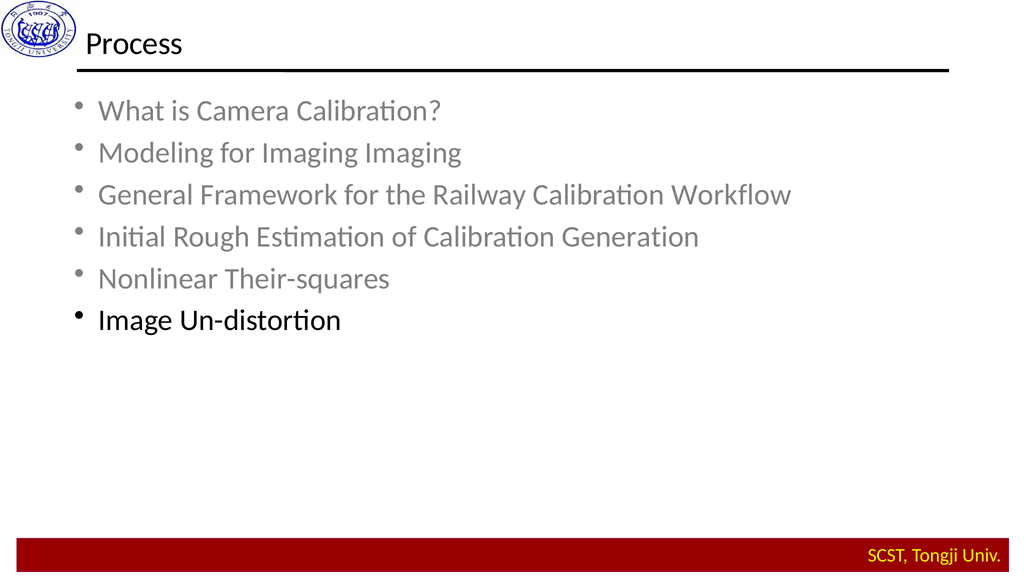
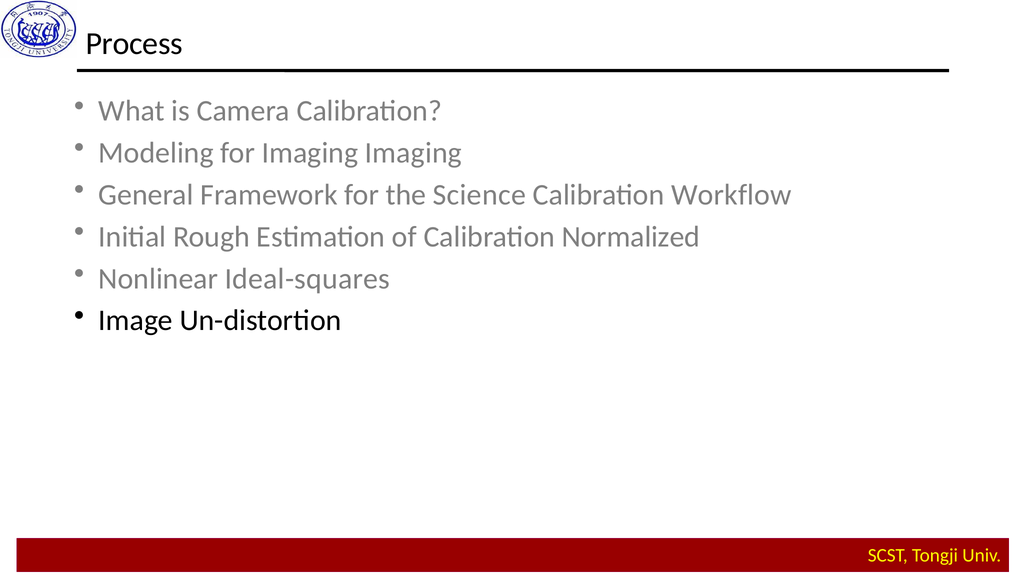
Railway: Railway -> Science
Generation: Generation -> Normalized
Their-squares: Their-squares -> Ideal-squares
